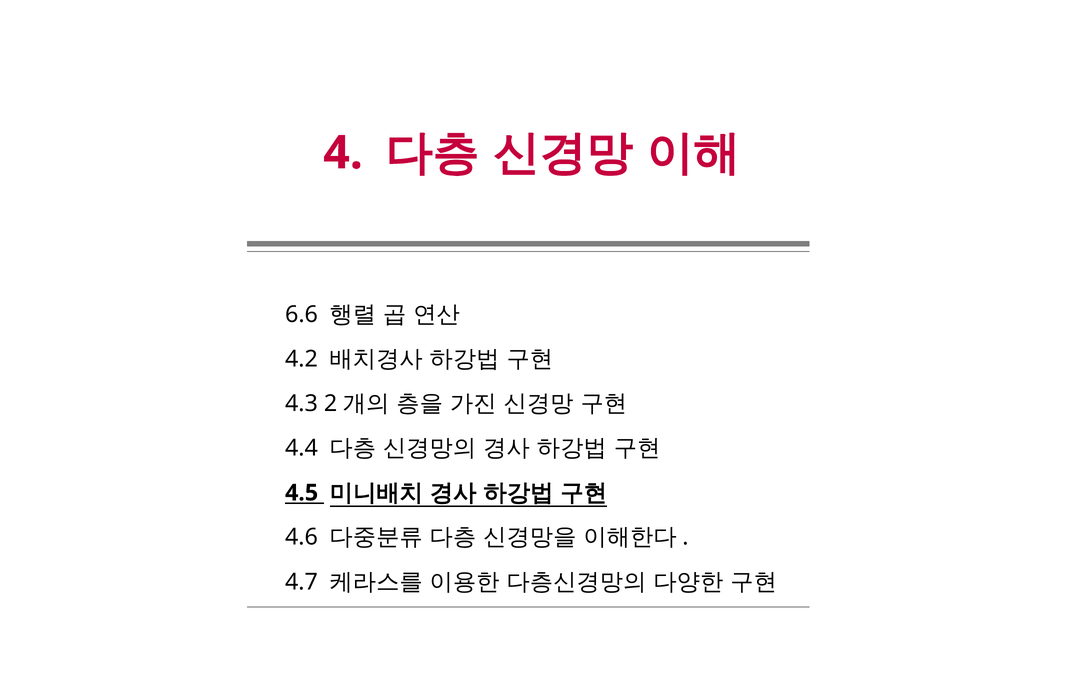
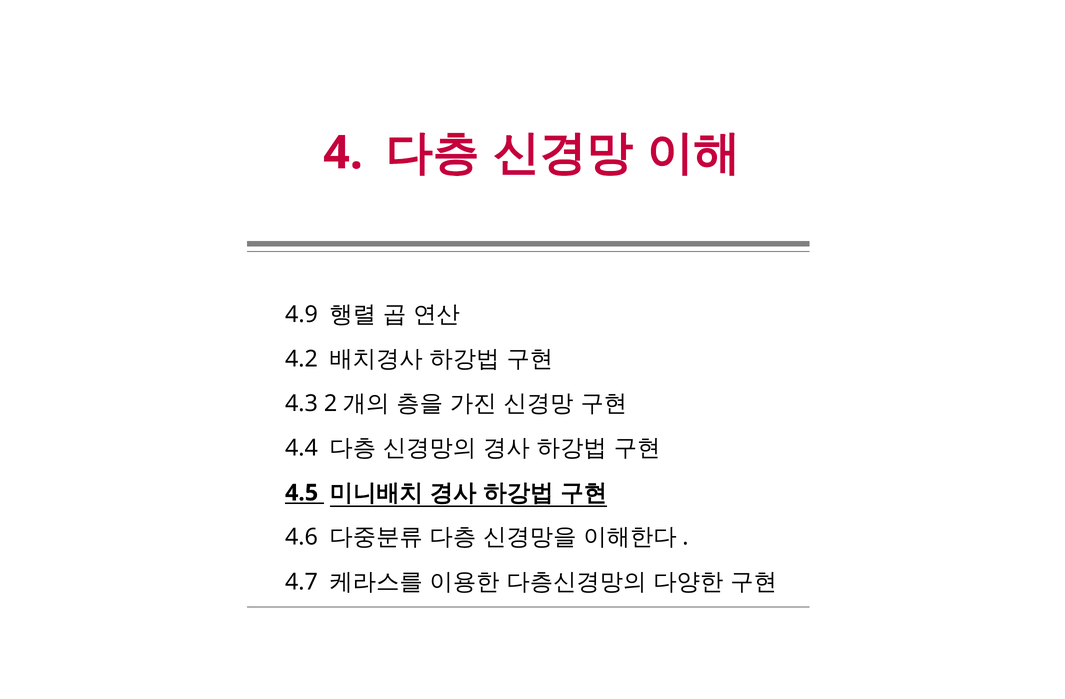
6.6: 6.6 -> 4.9
